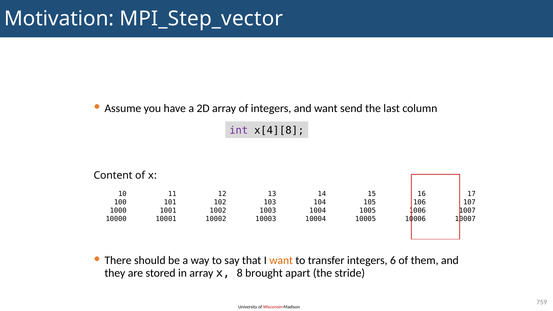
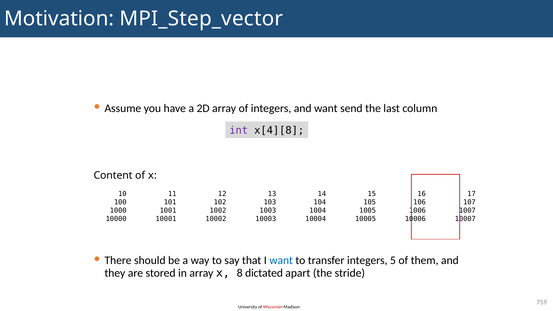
want at (281, 260) colour: orange -> blue
6: 6 -> 5
brought: brought -> dictated
